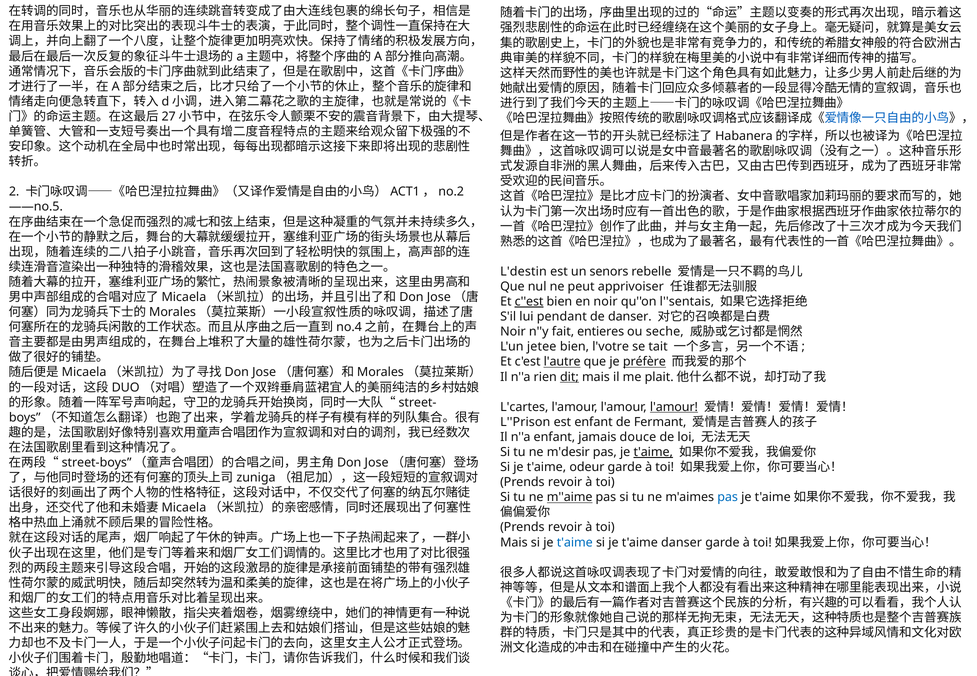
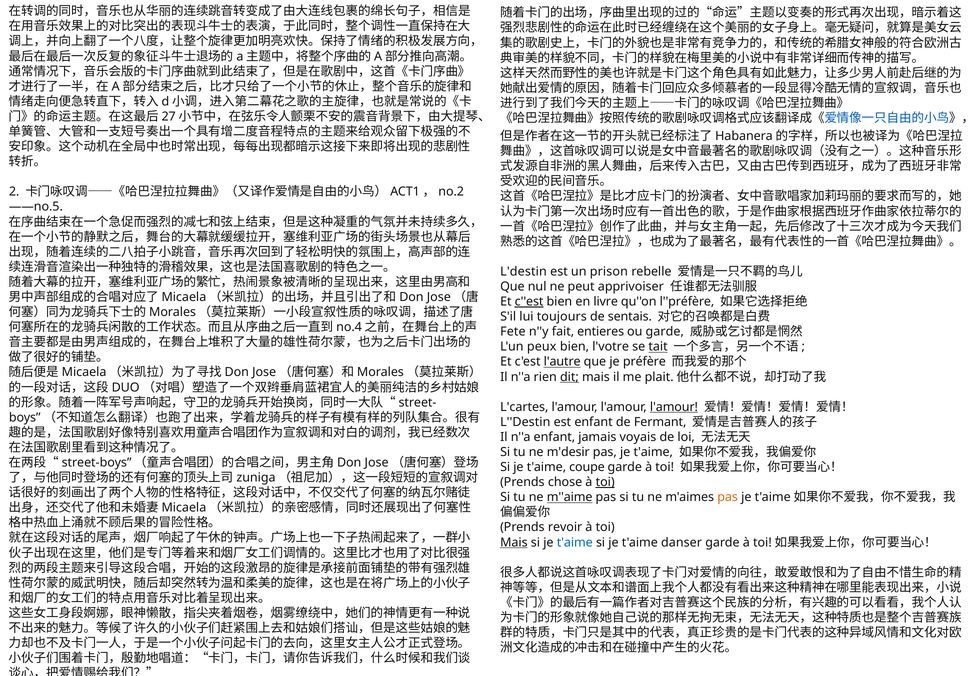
senors: senors -> prison
en noir: noir -> livre
l''sentais: l''sentais -> l''préfère
pendant: pendant -> toujours
de danser: danser -> sentais
Noir at (513, 332): Noir -> Fete
ou seche: seche -> garde
jetee: jetee -> peux
tait underline: none -> present
préfère underline: present -> none
L''Prison: L''Prison -> L''Destin
douce: douce -> voyais
t'aime at (653, 452) underline: present -> none
odeur: odeur -> coupe
revoir at (565, 482): revoir -> chose
toi at (605, 482) underline: none -> present
pas at (728, 498) colour: blue -> orange
Mais at (514, 543) underline: none -> present
